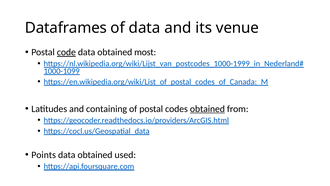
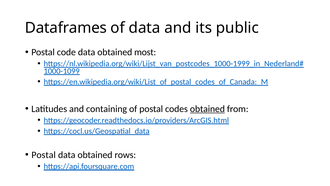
venue: venue -> public
code underline: present -> none
Points at (44, 155): Points -> Postal
used: used -> rows
